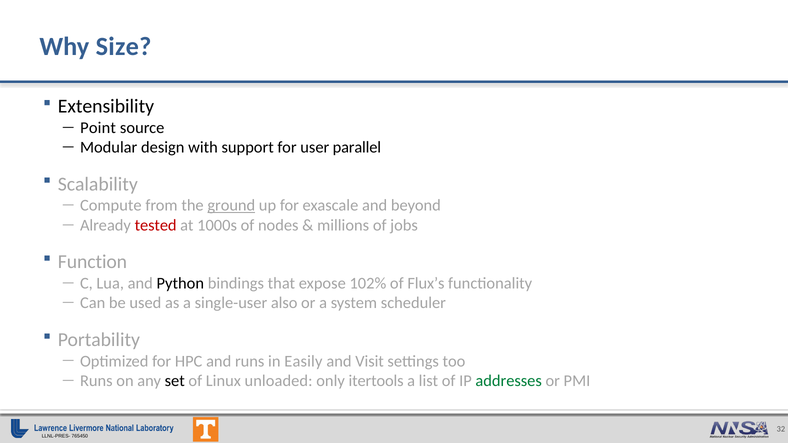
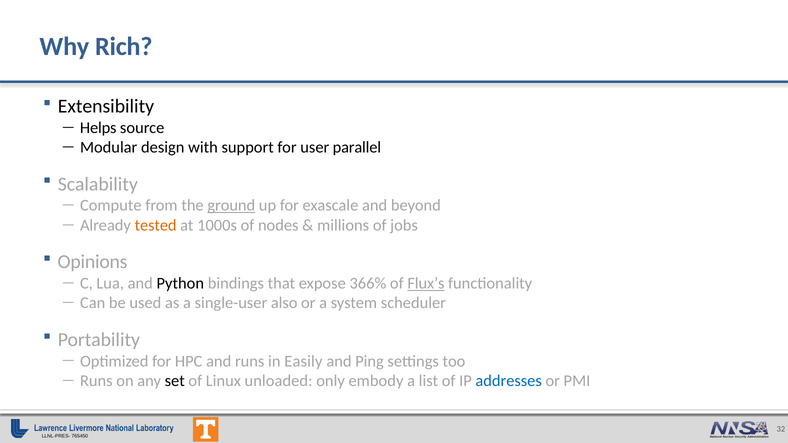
Size: Size -> Rich
Point: Point -> Helps
tested colour: red -> orange
Function: Function -> Opinions
102%: 102% -> 366%
Flux’s underline: none -> present
Visit: Visit -> Ping
itertools: itertools -> embody
addresses colour: green -> blue
